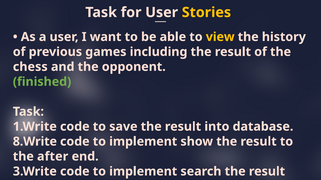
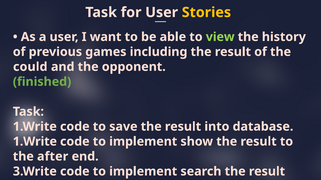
view colour: yellow -> light green
chess: chess -> could
8.Write at (35, 142): 8.Write -> 1.Write
